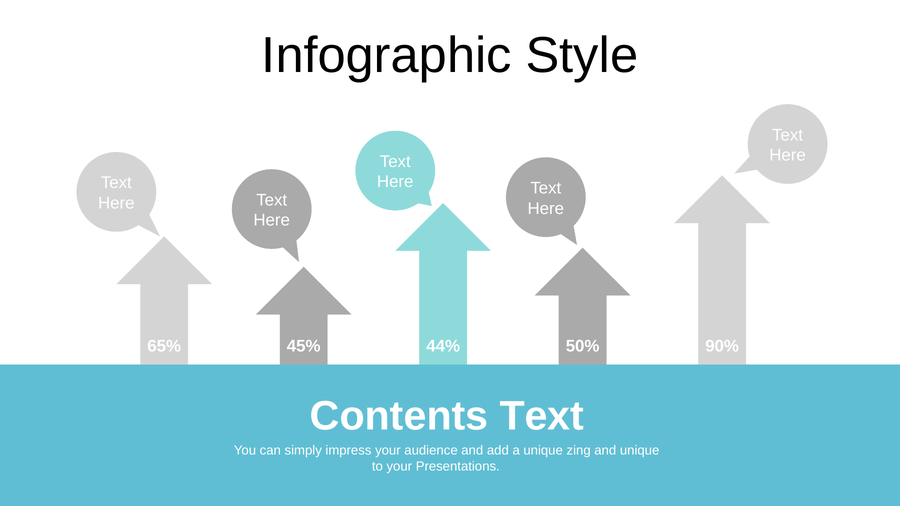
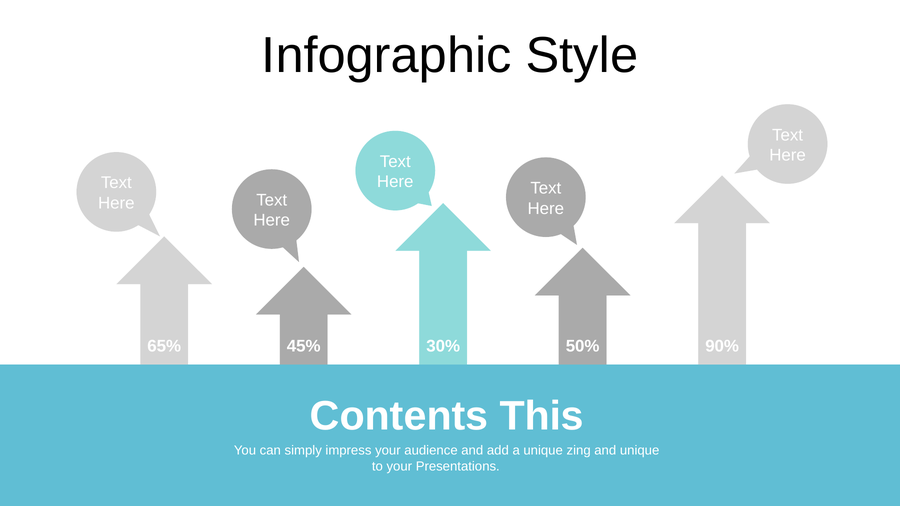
44%: 44% -> 30%
Contents Text: Text -> This
